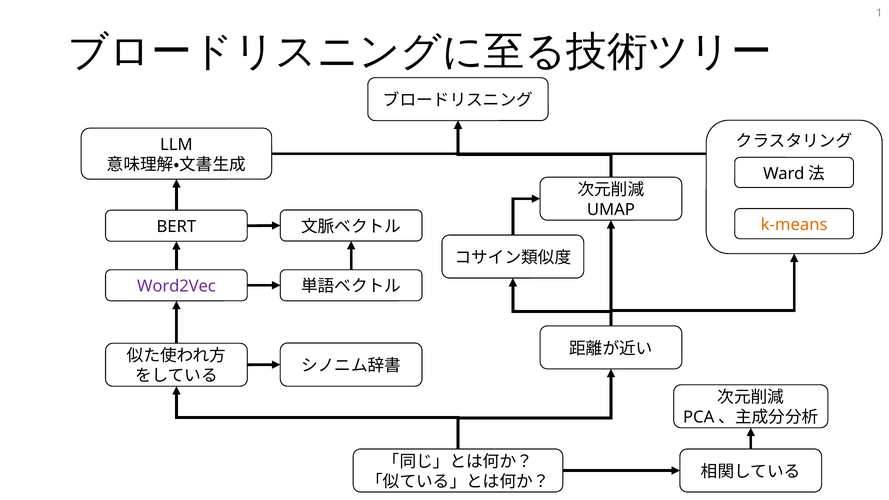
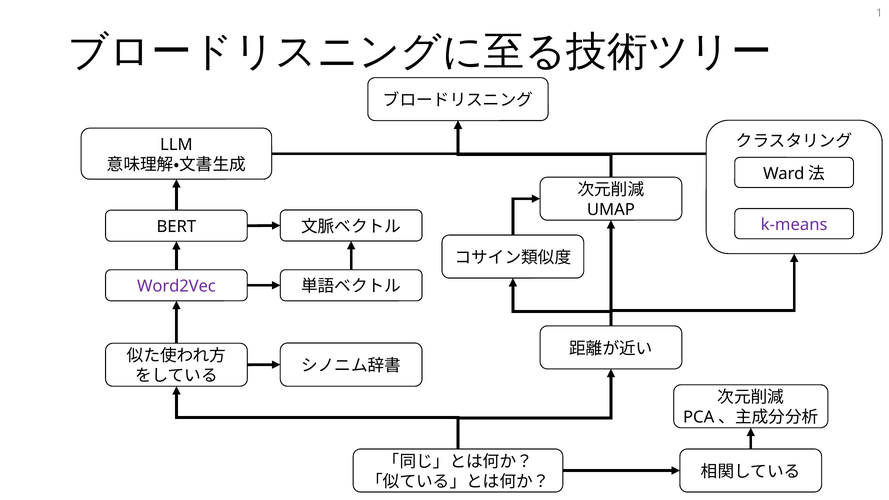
k-means colour: orange -> purple
